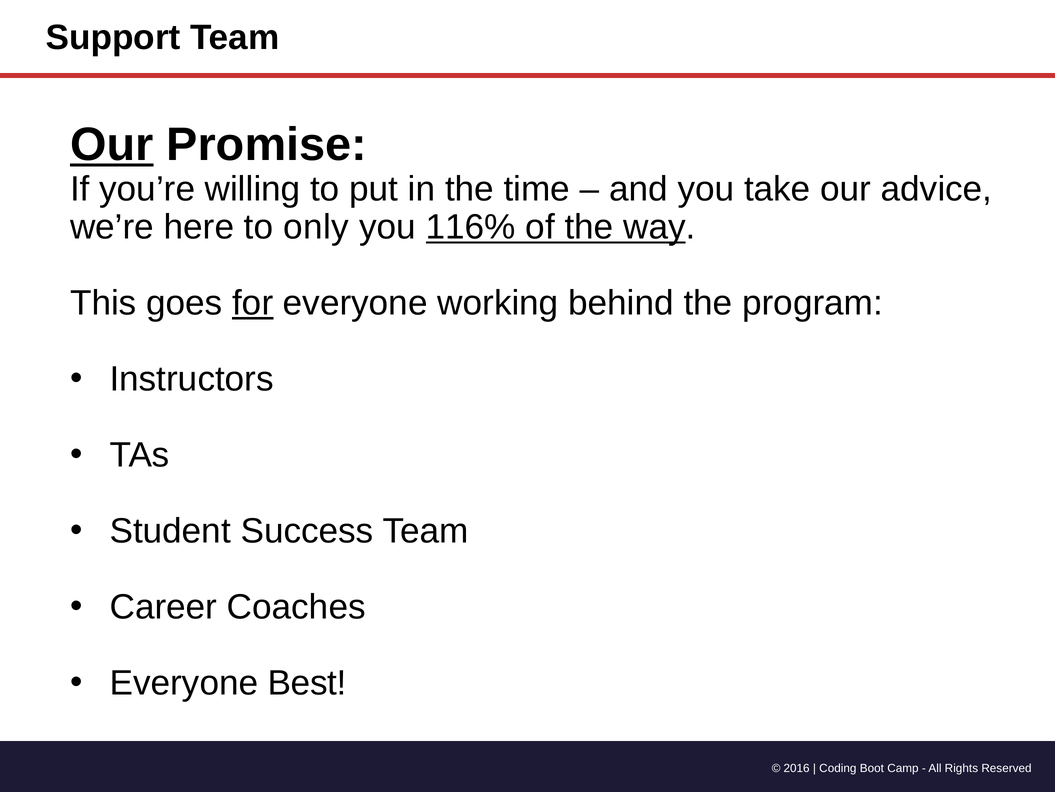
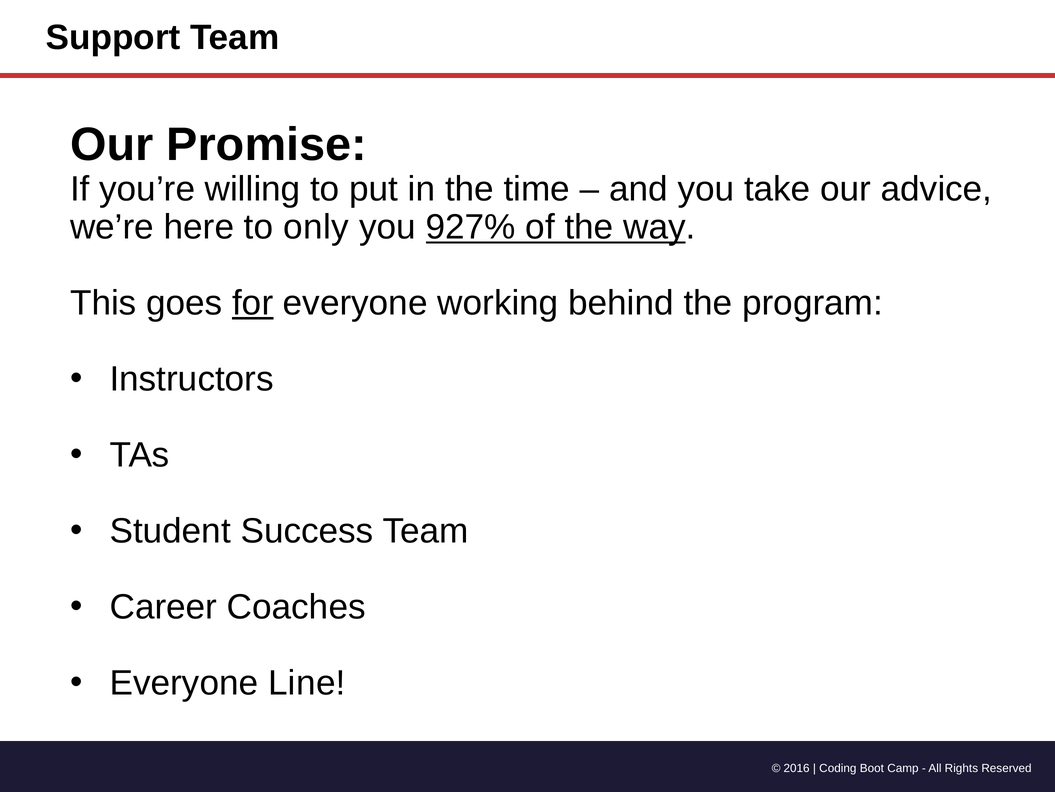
Our at (112, 145) underline: present -> none
116%: 116% -> 927%
Best: Best -> Line
